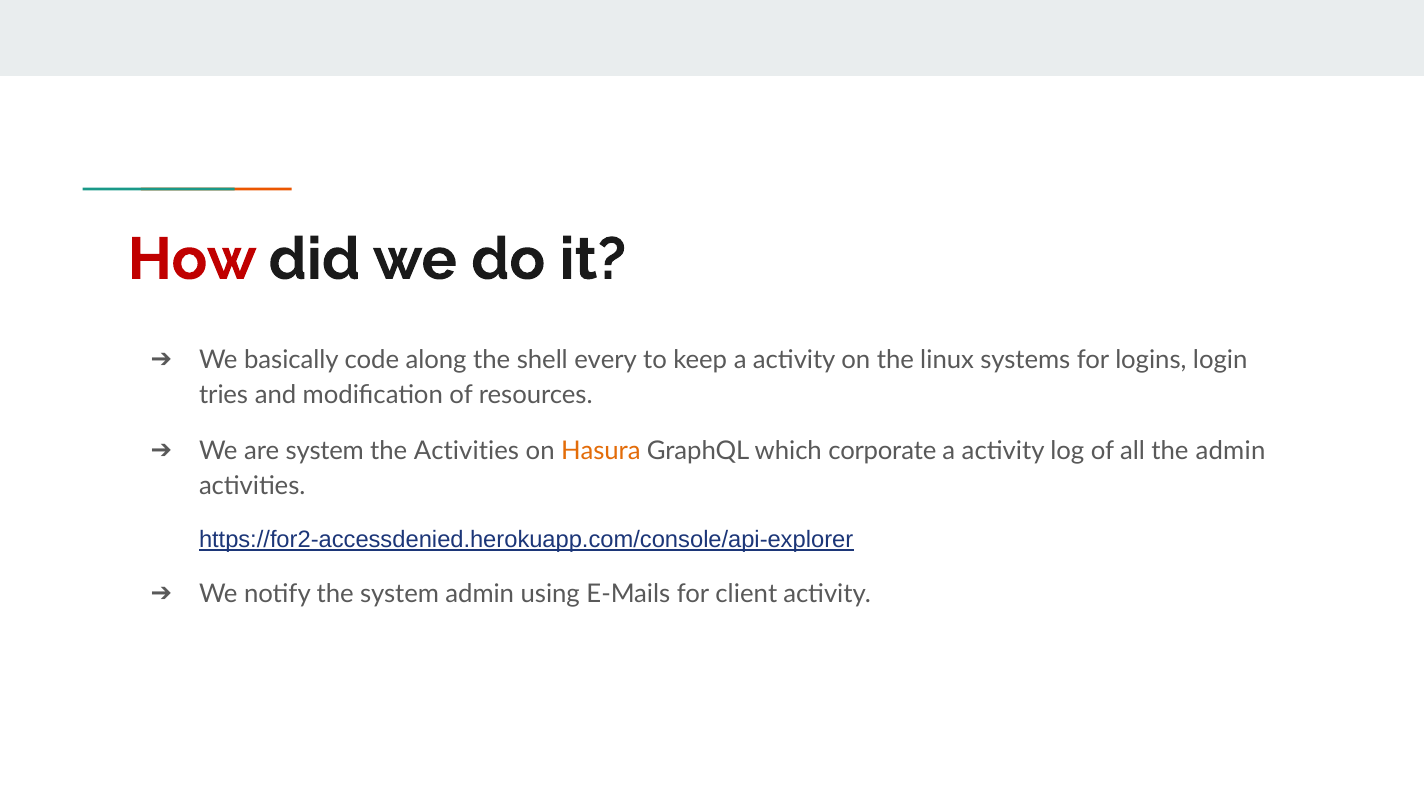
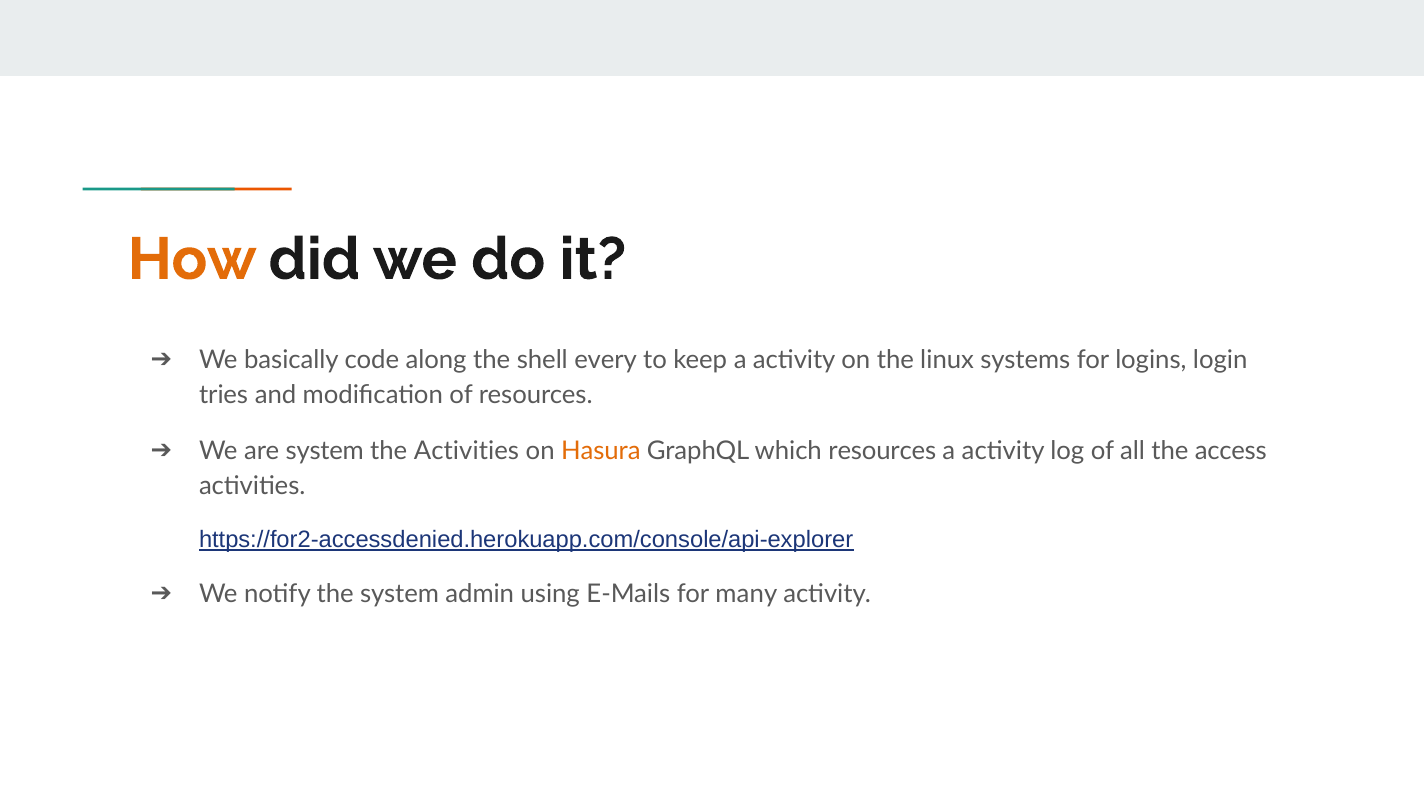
How colour: red -> orange
which corporate: corporate -> resources
the admin: admin -> access
client: client -> many
